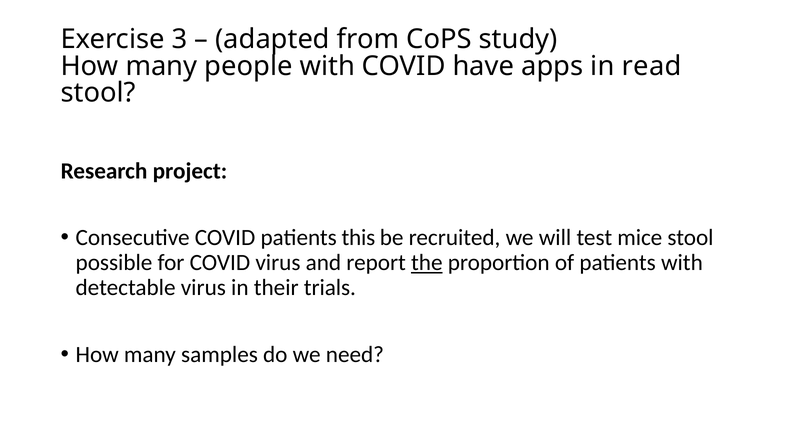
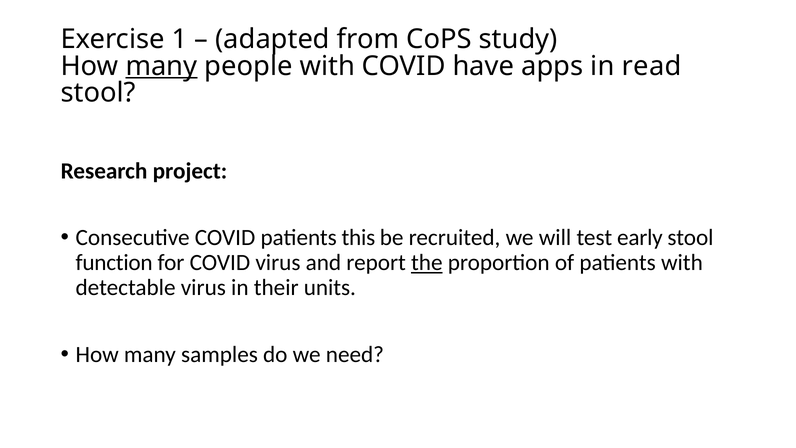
3: 3 -> 1
many at (161, 66) underline: none -> present
mice: mice -> early
possible: possible -> function
trials: trials -> units
